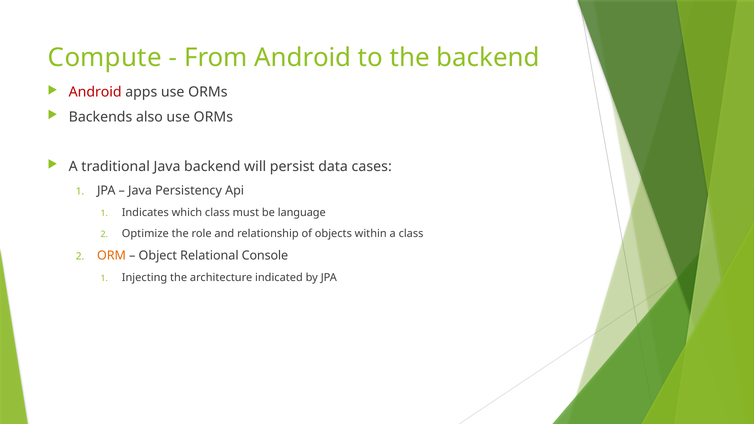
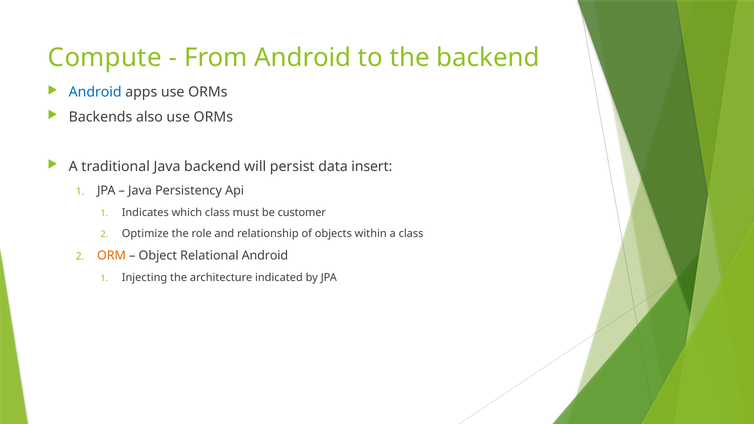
Android at (95, 92) colour: red -> blue
cases: cases -> insert
language: language -> customer
Relational Console: Console -> Android
